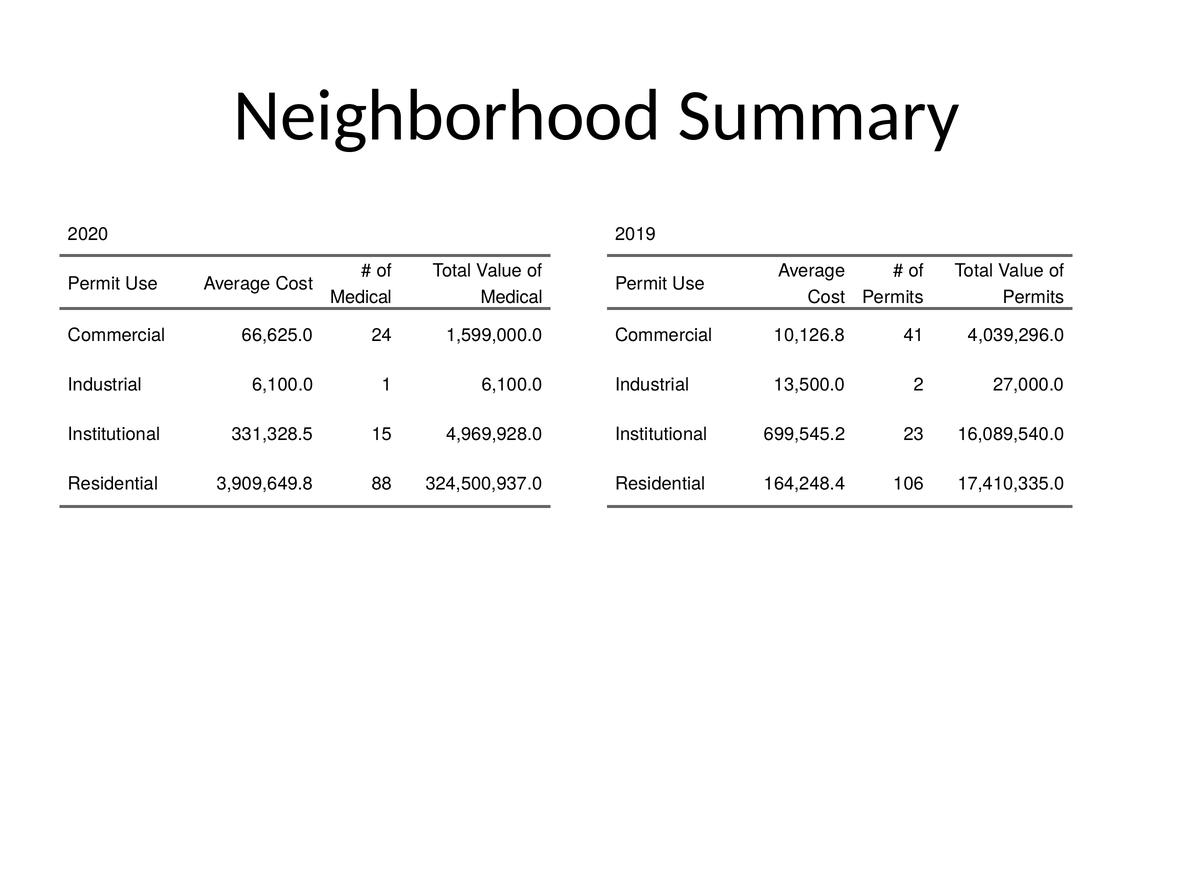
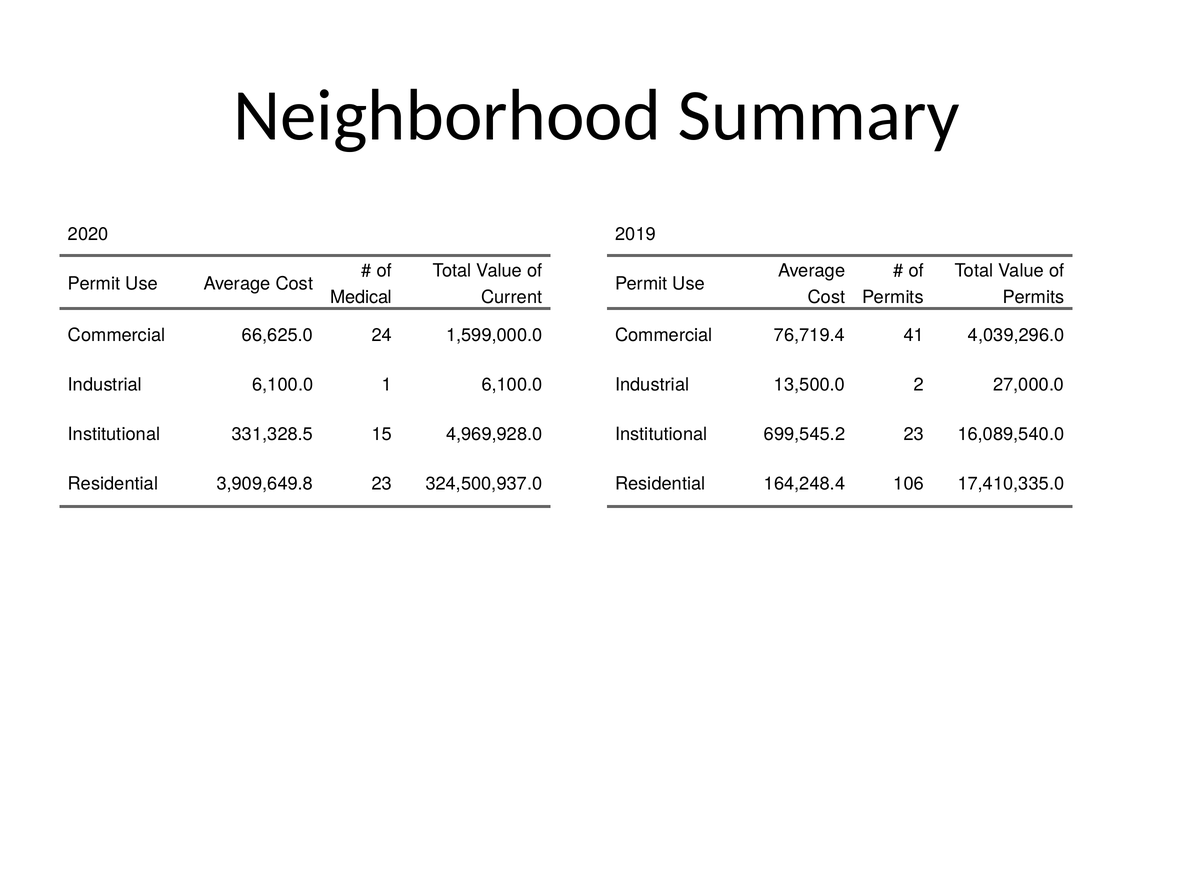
Medical at (512, 297): Medical -> Current
10,126.8: 10,126.8 -> 76,719.4
3,909,649.8 88: 88 -> 23
